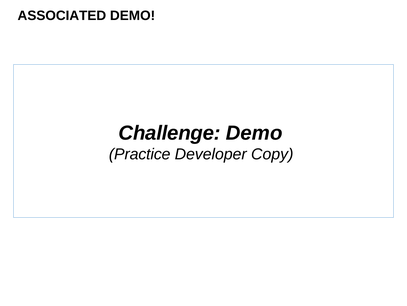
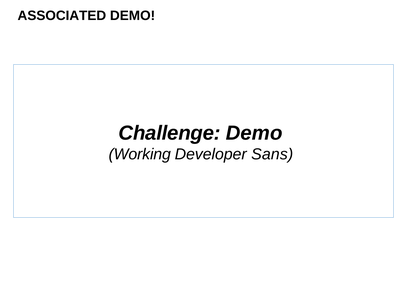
Practice: Practice -> Working
Copy: Copy -> Sans
